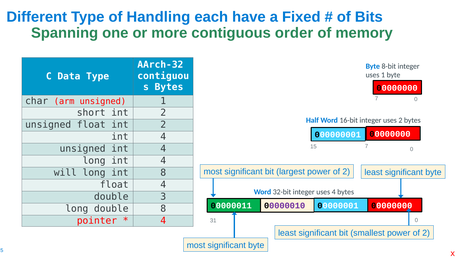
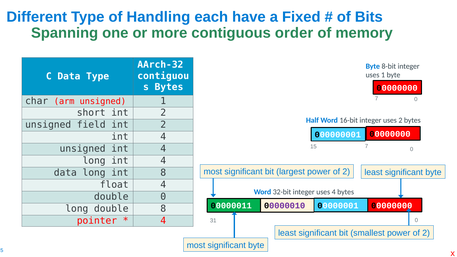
unsigned float: float -> field
will at (65, 173): will -> data
double 3: 3 -> 0
